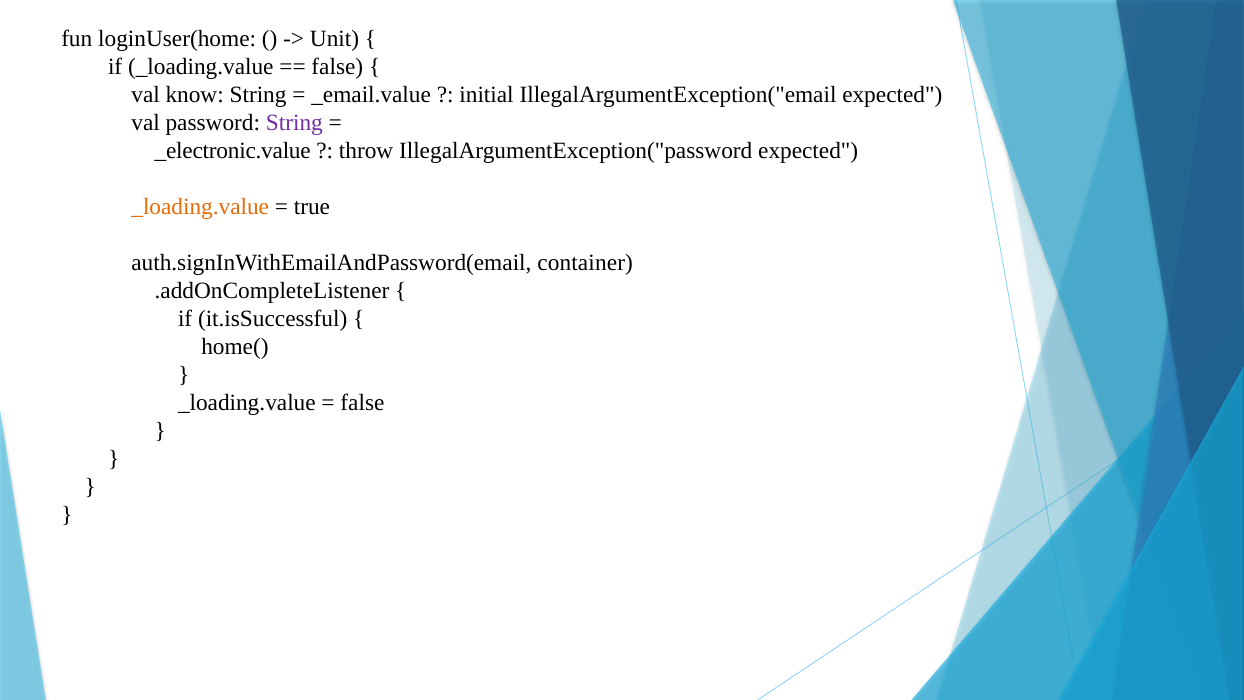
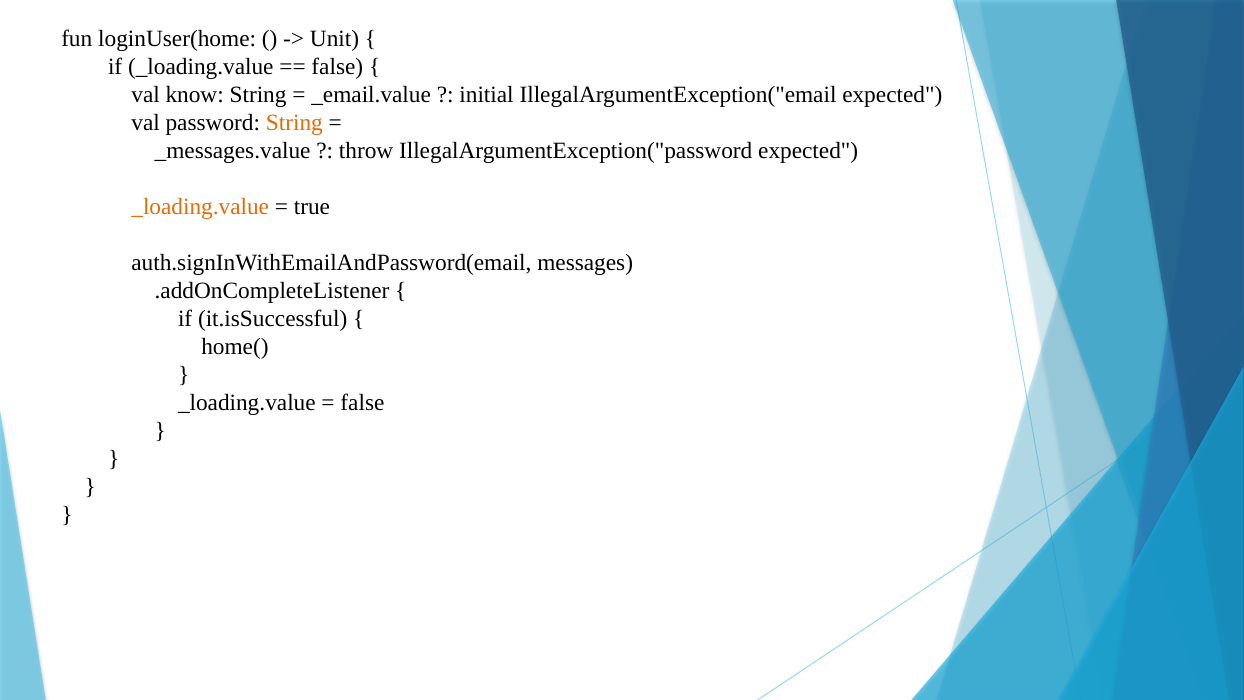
String at (294, 122) colour: purple -> orange
_electronic.value: _electronic.value -> _messages.value
container: container -> messages
